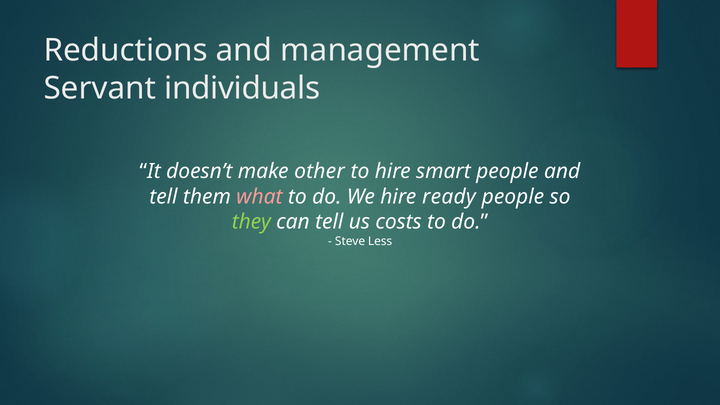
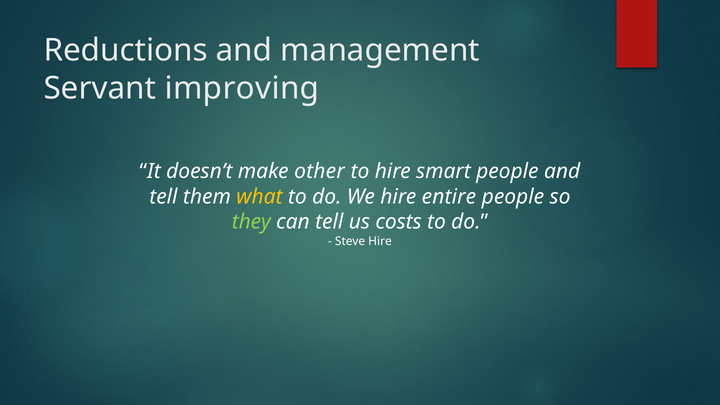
individuals: individuals -> improving
what colour: pink -> yellow
ready: ready -> entire
Steve Less: Less -> Hire
